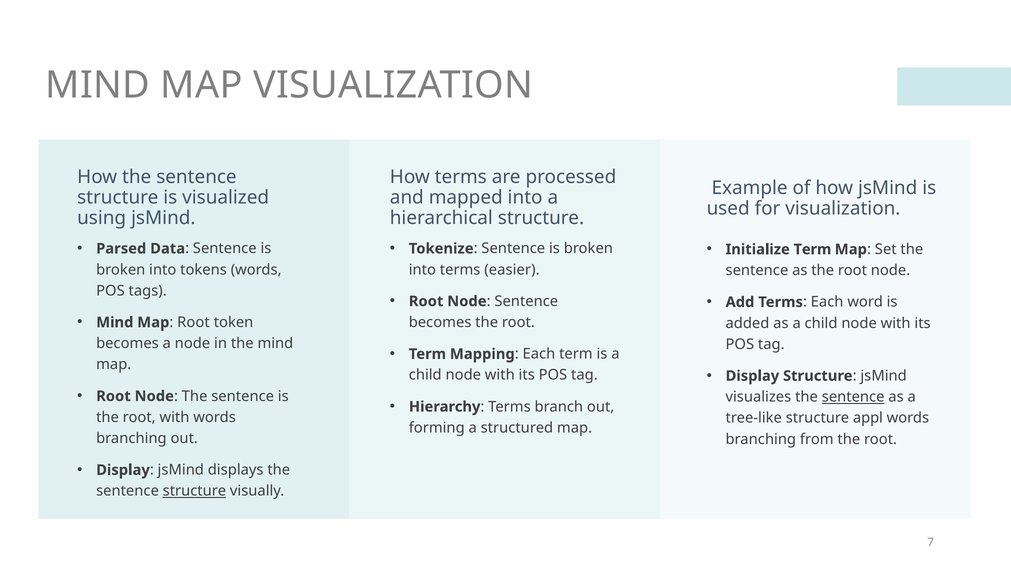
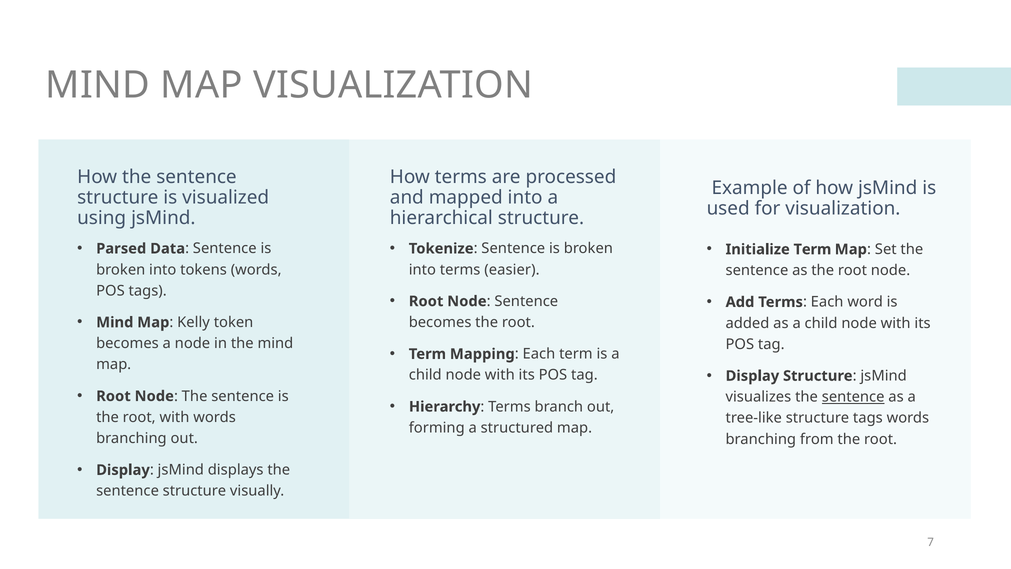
Map Root: Root -> Kelly
structure appl: appl -> tags
structure at (194, 491) underline: present -> none
